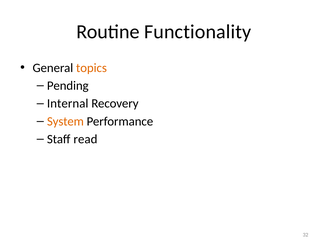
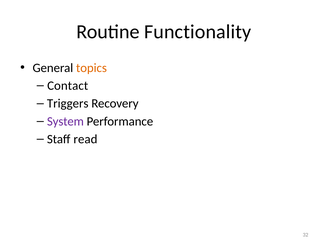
Pending: Pending -> Contact
Internal: Internal -> Triggers
System colour: orange -> purple
